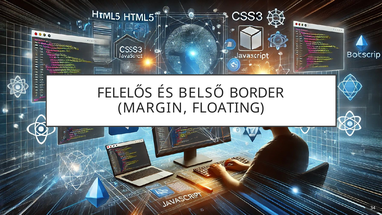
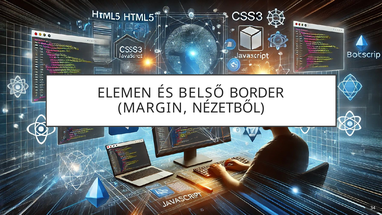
FELELŐS: FELELŐS -> ELEMEN
FLOATING: FLOATING -> NÉZETBŐL
